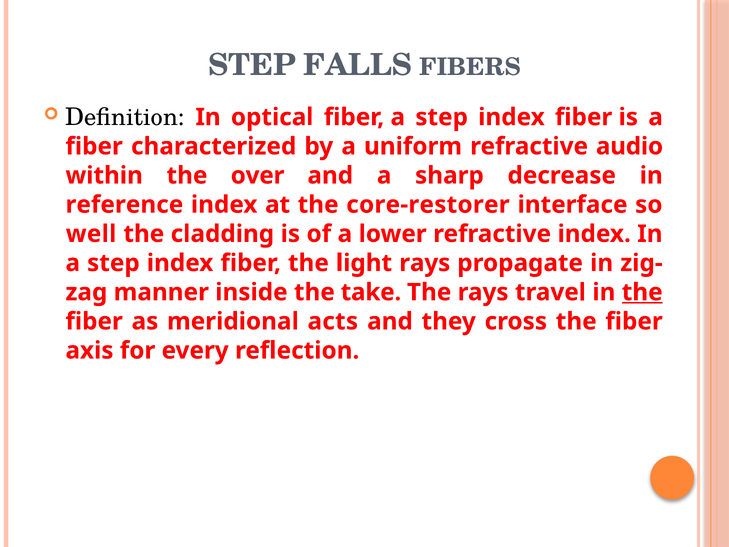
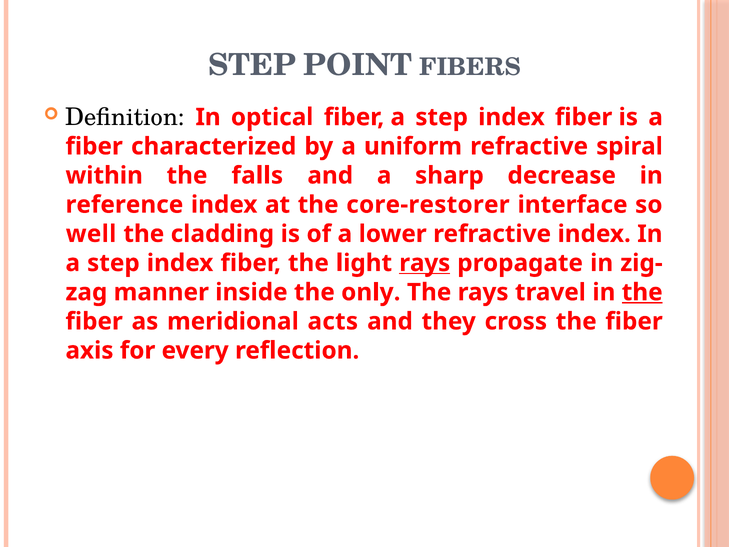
FALLS: FALLS -> POINT
audio: audio -> spiral
over: over -> falls
rays at (425, 263) underline: none -> present
take: take -> only
